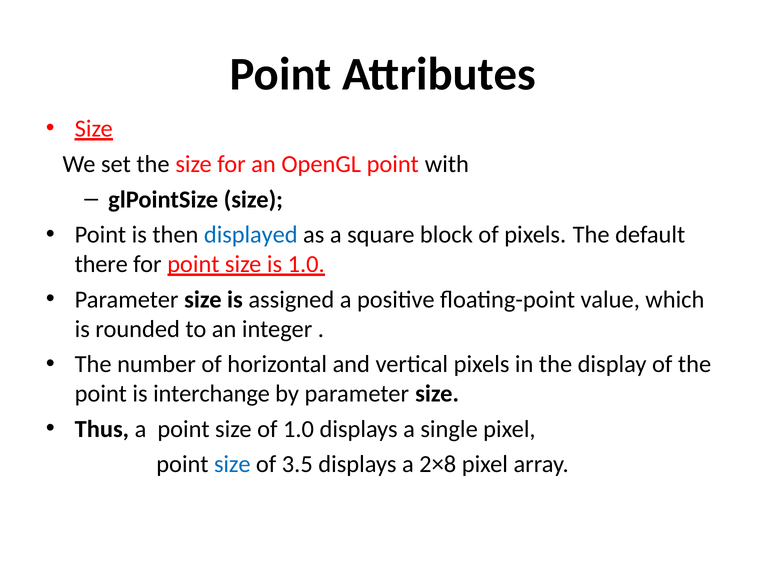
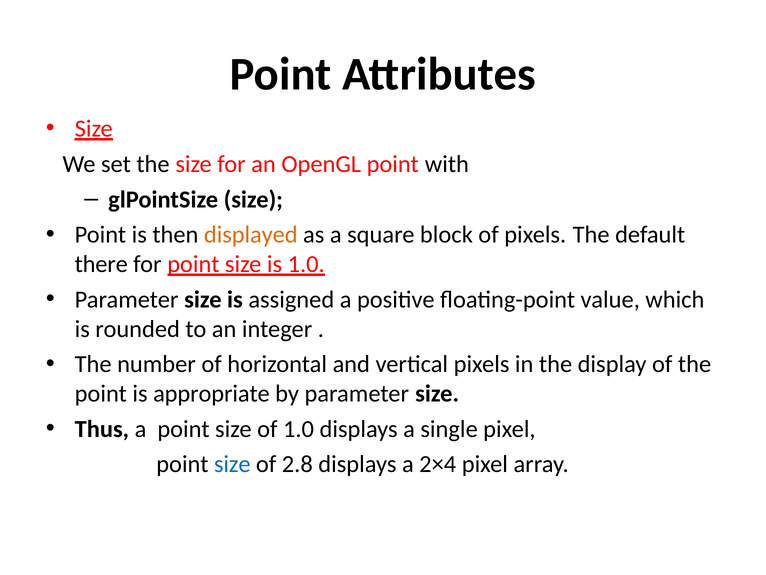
displayed colour: blue -> orange
interchange: interchange -> appropriate
3.5: 3.5 -> 2.8
2×8: 2×8 -> 2×4
